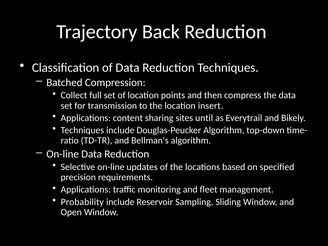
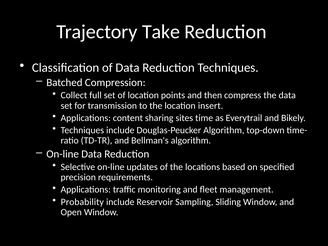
Back: Back -> Take
until: until -> time
